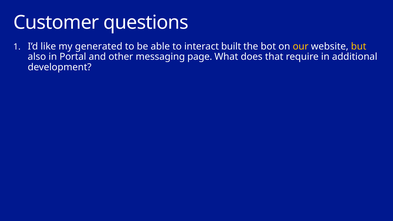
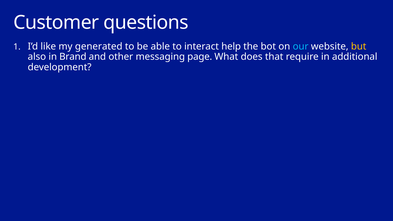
built: built -> help
our colour: yellow -> light blue
Portal: Portal -> Brand
